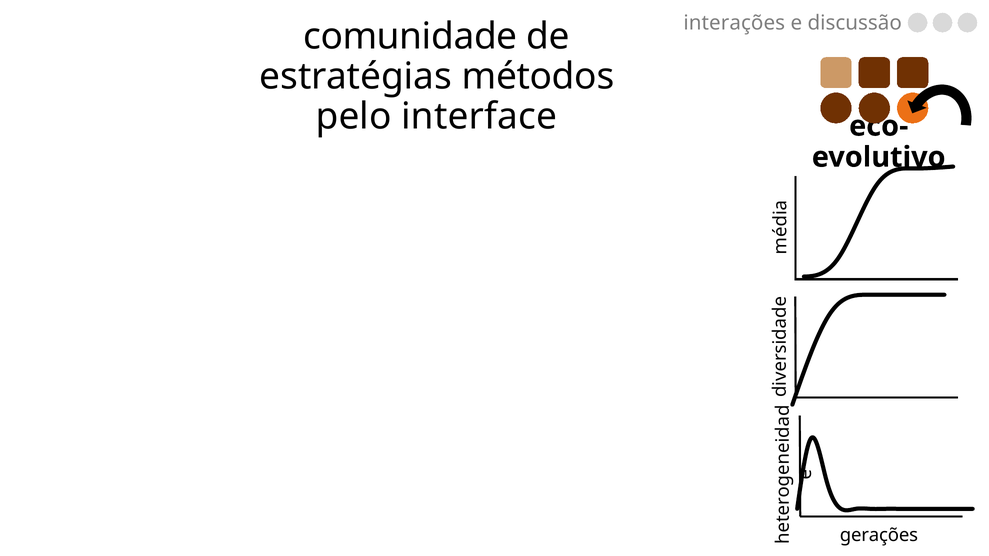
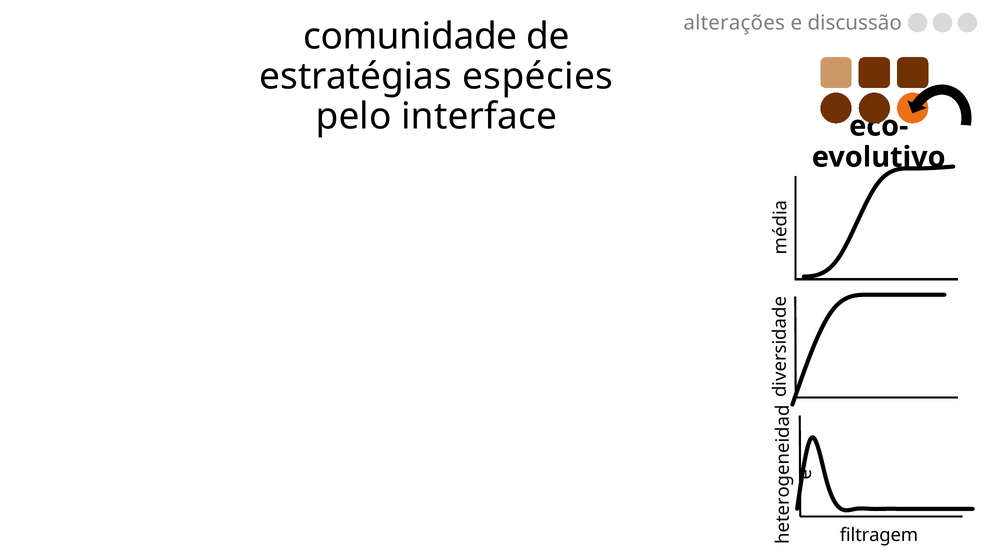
interações: interações -> alterações
métodos: métodos -> espécies
gerações: gerações -> filtragem
